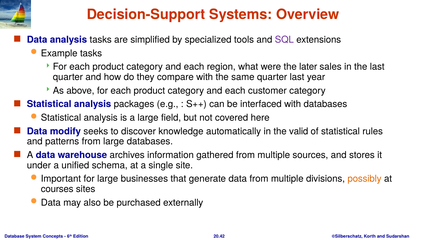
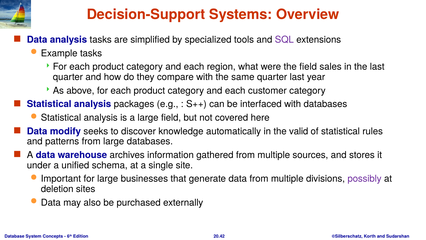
the later: later -> field
possibly colour: orange -> purple
courses: courses -> deletion
